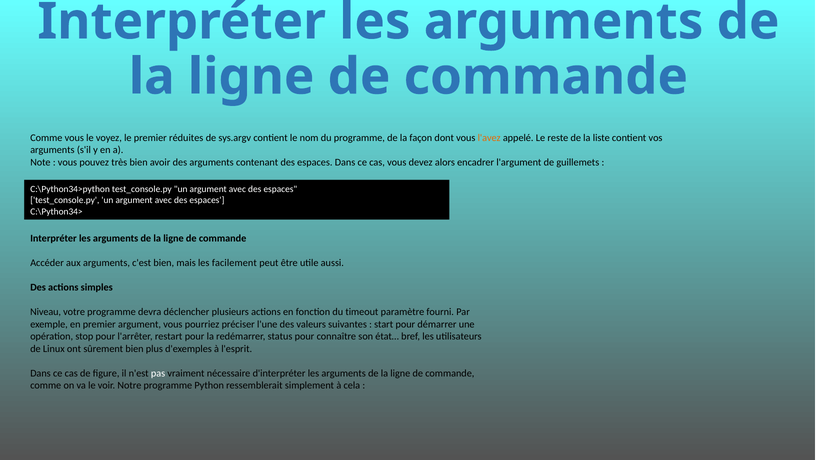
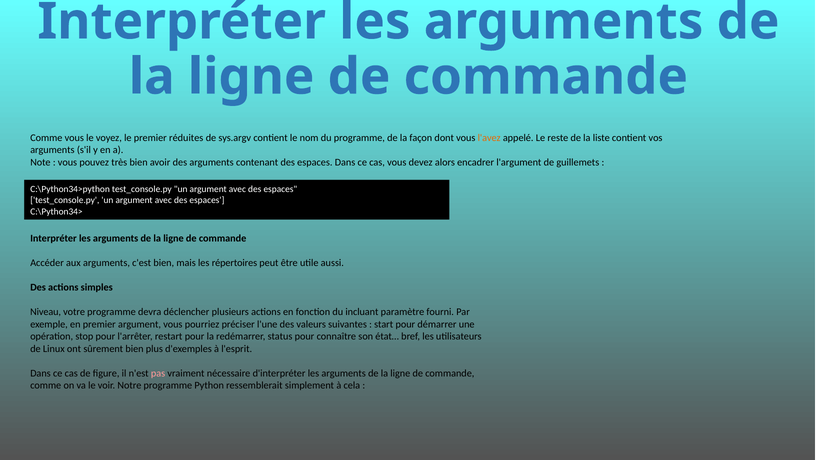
facilement: facilement -> répertoires
timeout: timeout -> incluant
pas colour: white -> pink
